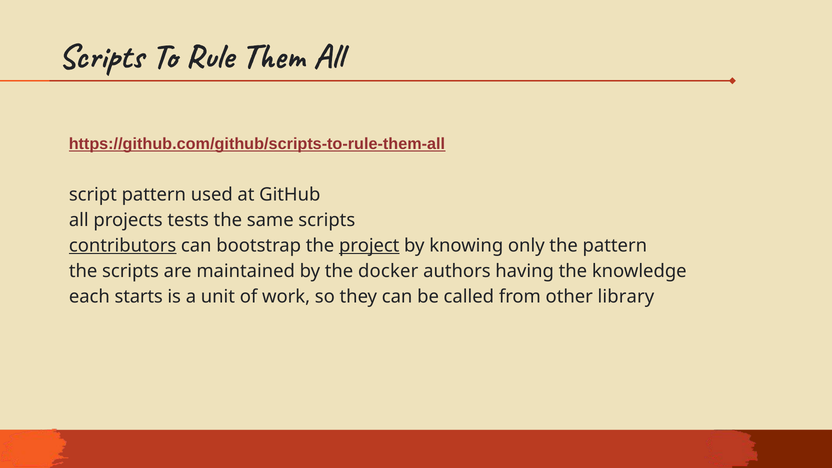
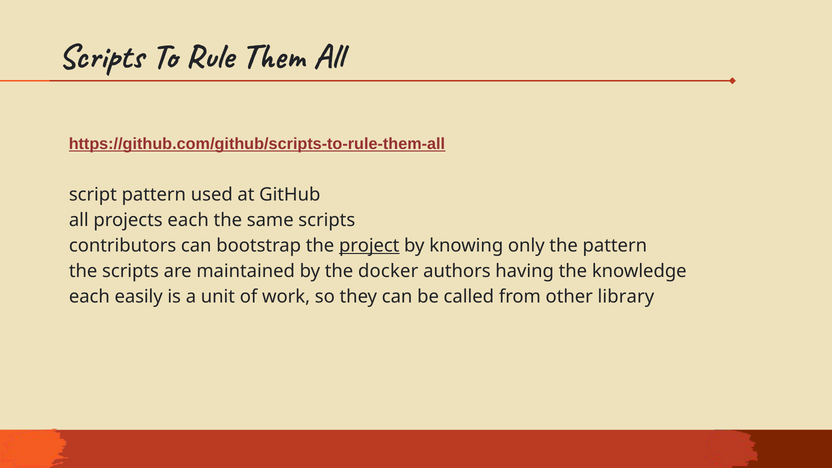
projects tests: tests -> each
contributors underline: present -> none
starts: starts -> easily
